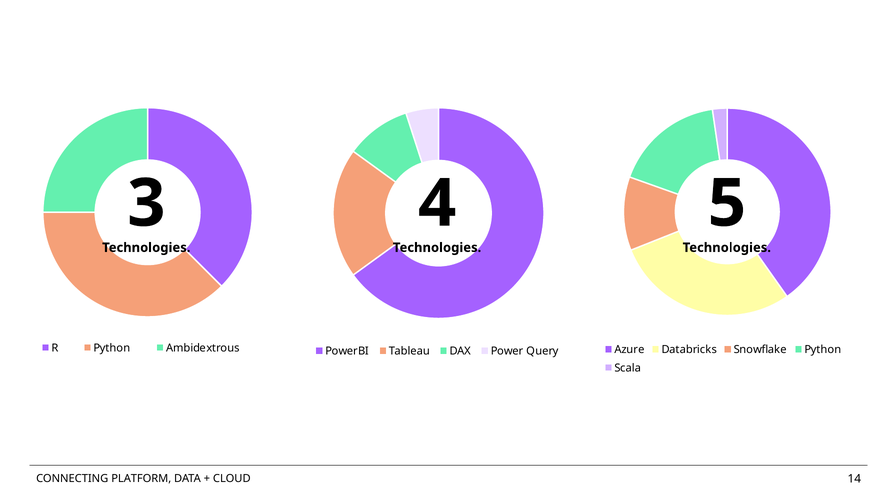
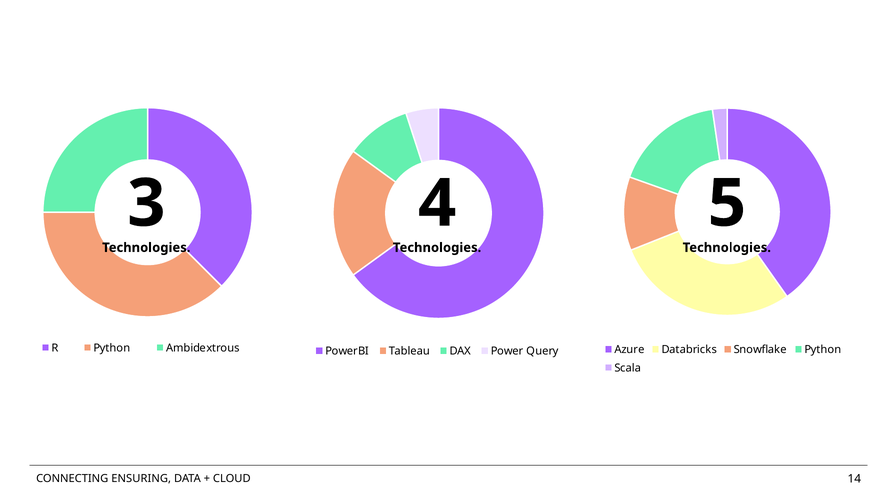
PLATFORM: PLATFORM -> ENSURING
